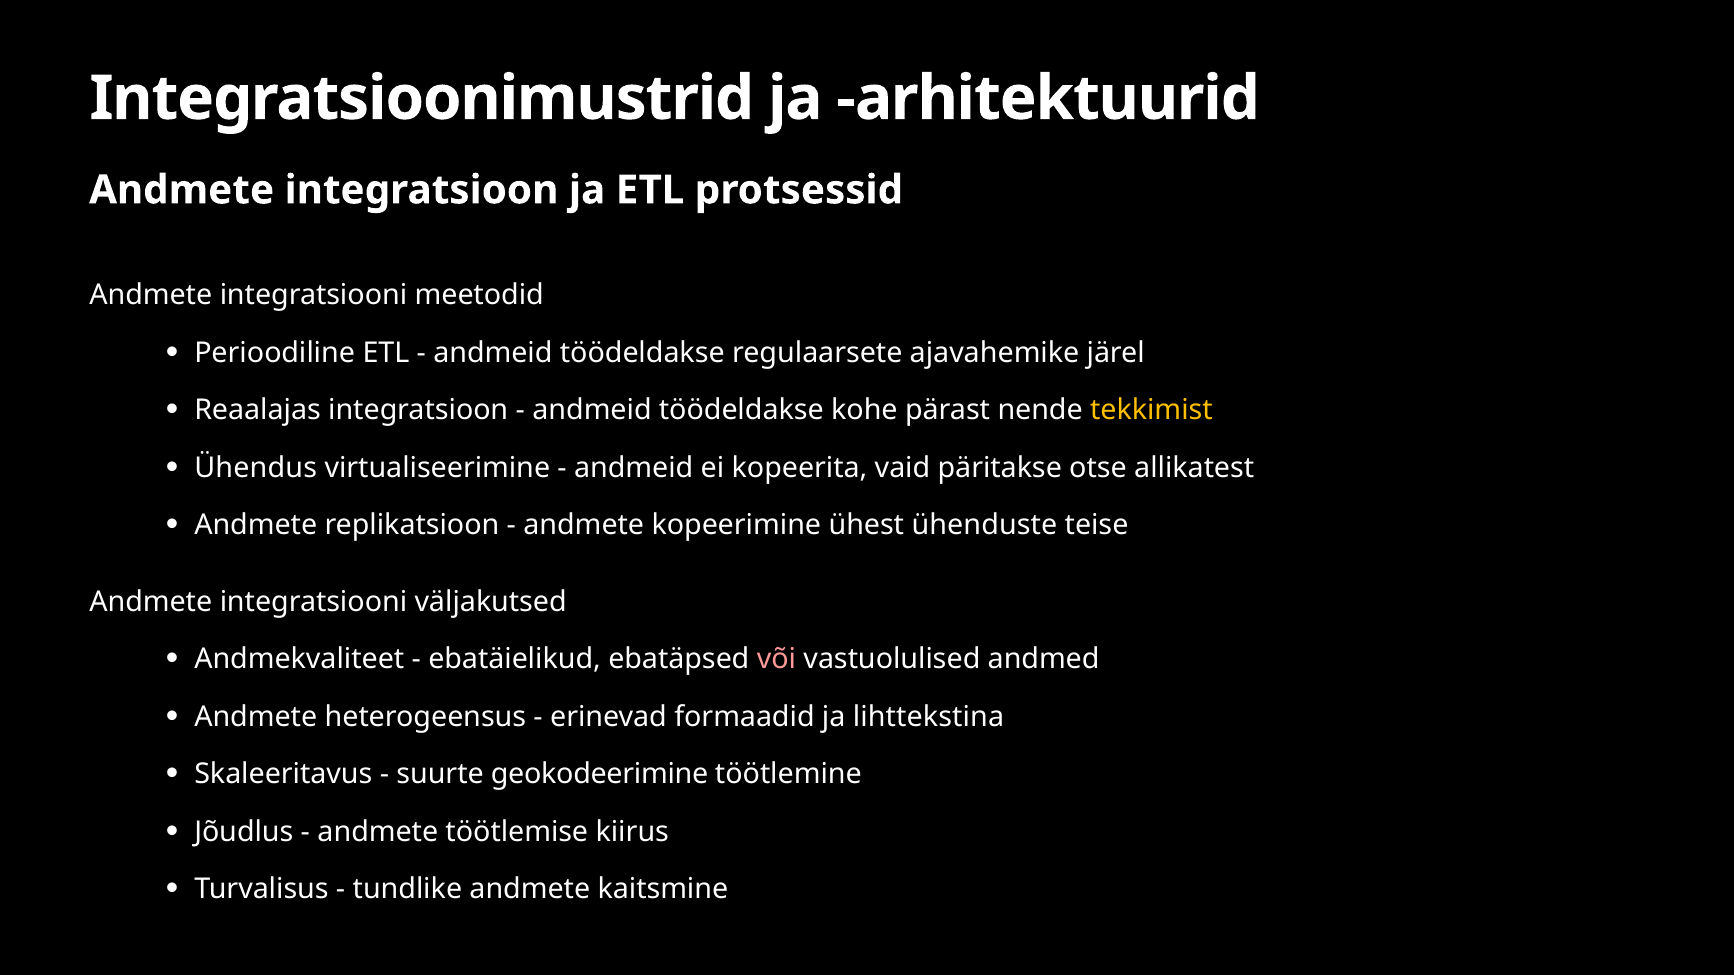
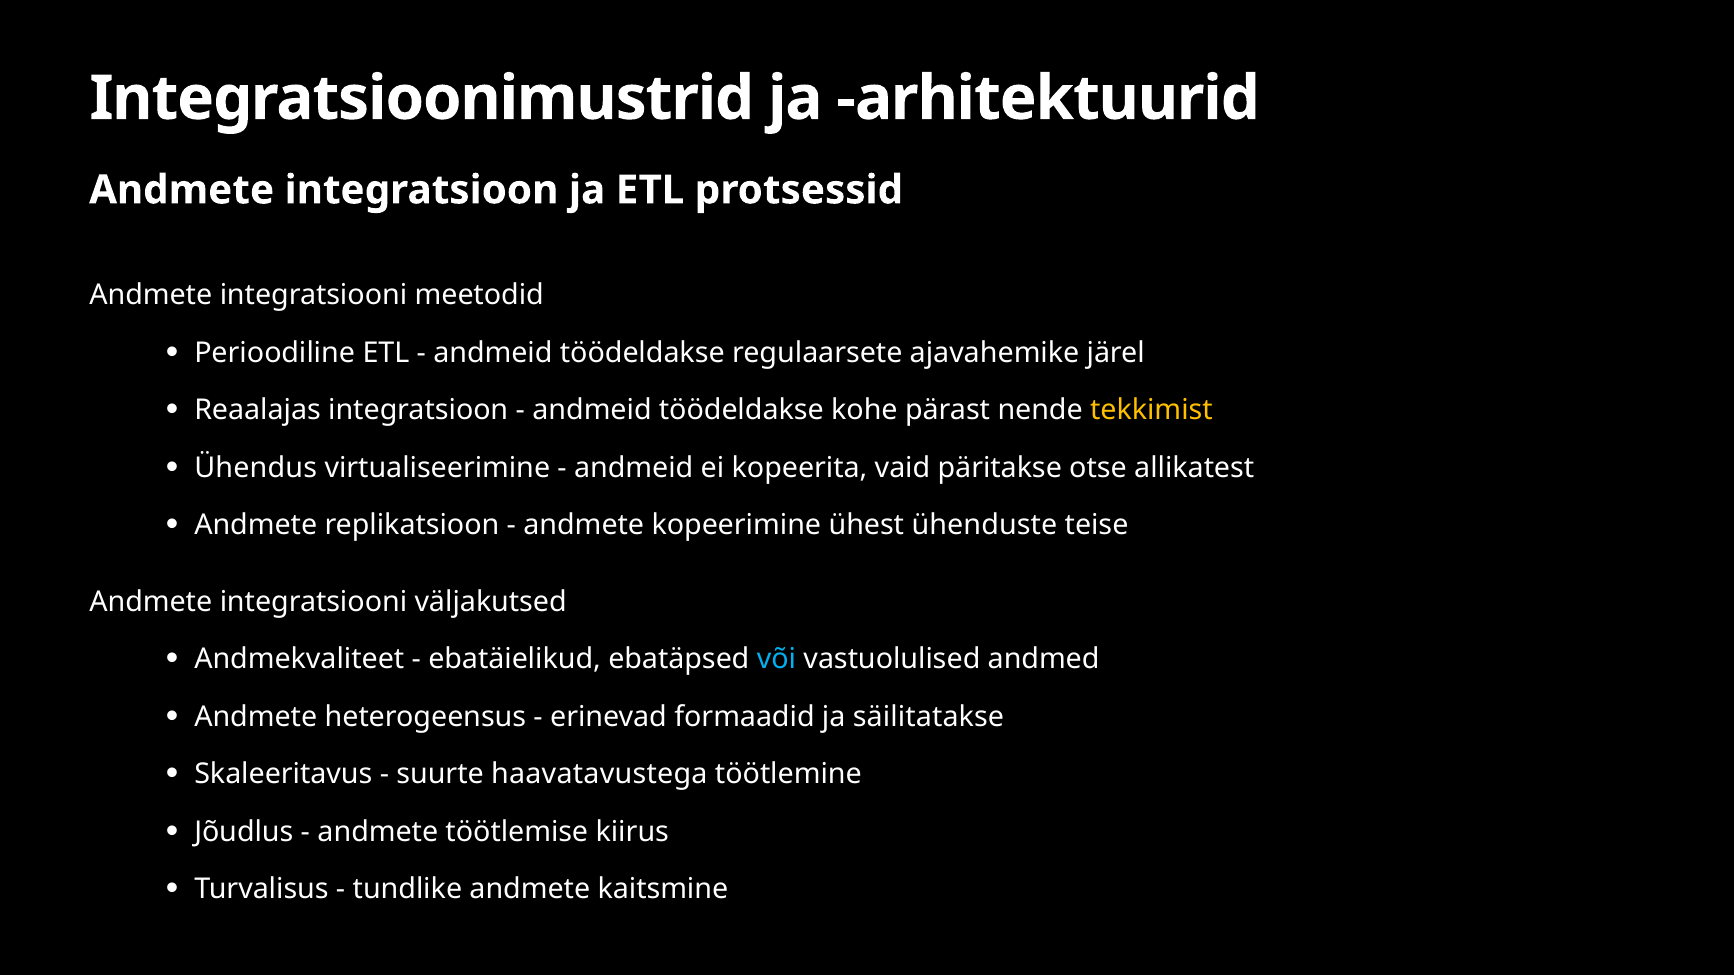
või colour: pink -> light blue
lihttekstina: lihttekstina -> säilitatakse
geokodeerimine: geokodeerimine -> haavatavustega
